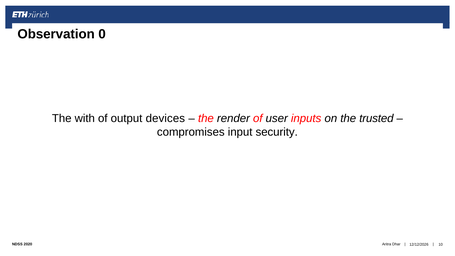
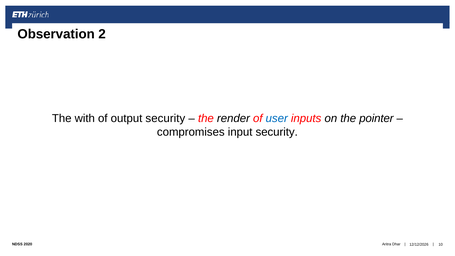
0: 0 -> 2
output devices: devices -> security
user colour: black -> blue
trusted: trusted -> pointer
